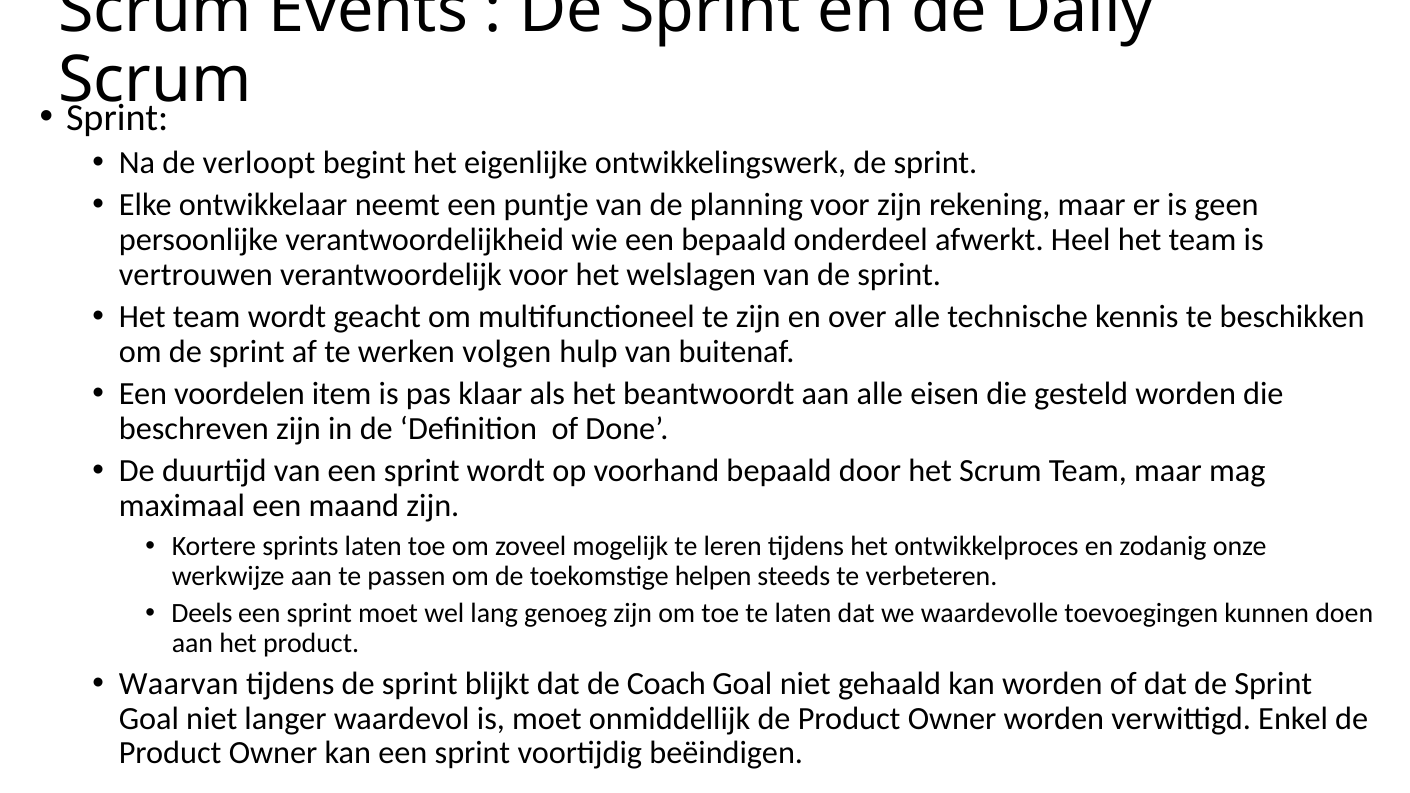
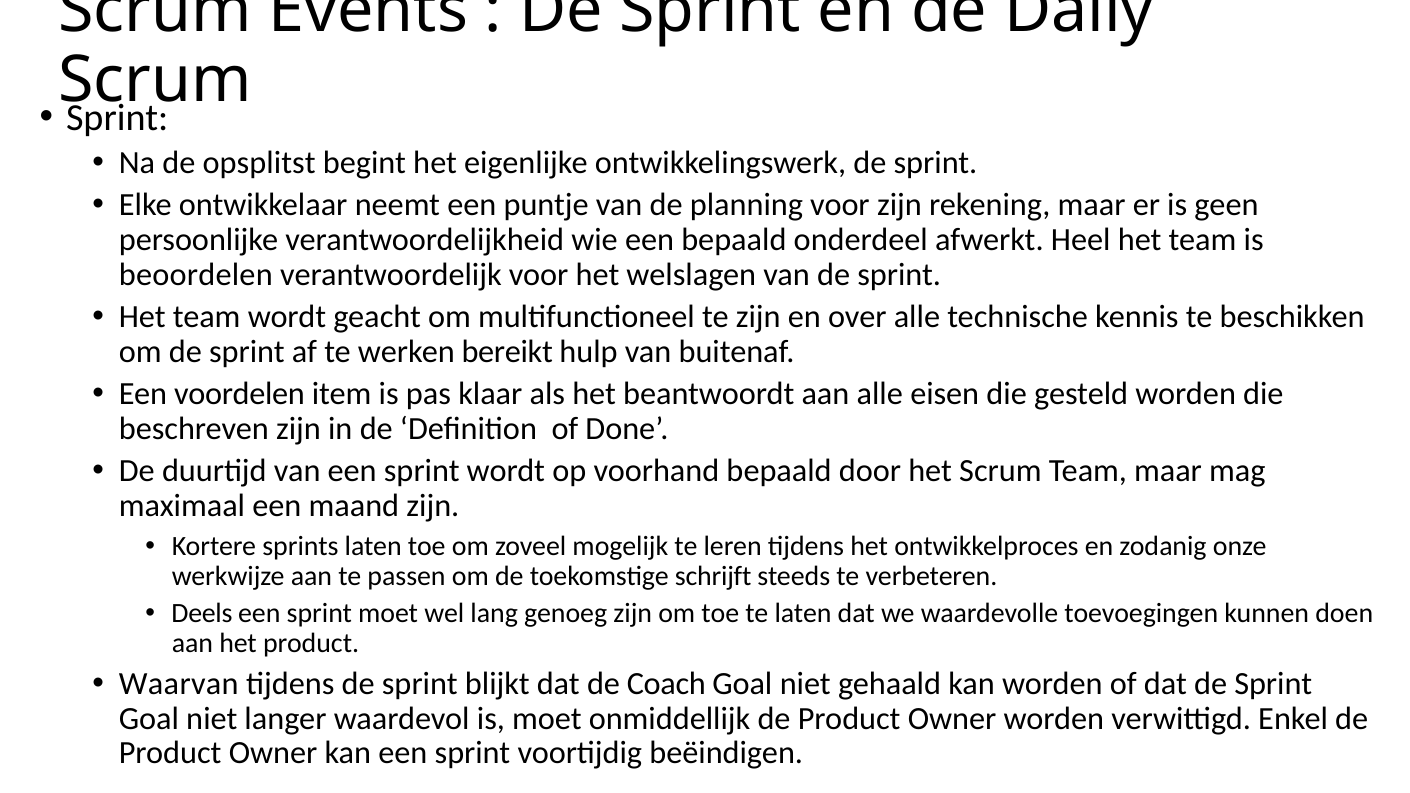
verloopt: verloopt -> opsplitst
vertrouwen: vertrouwen -> beoordelen
volgen: volgen -> bereikt
helpen: helpen -> schrijft
